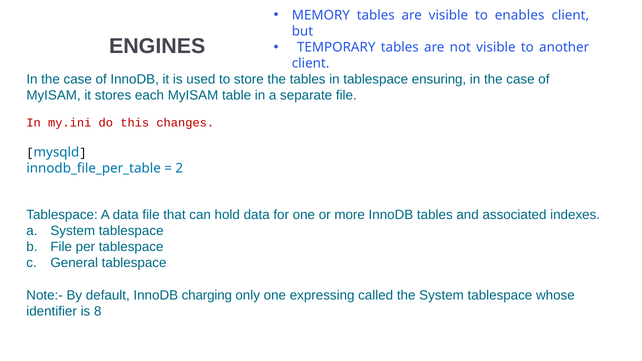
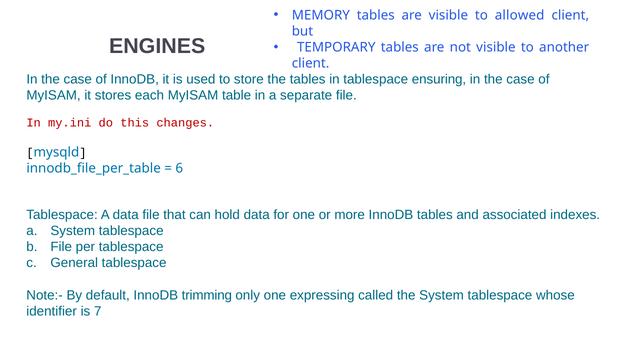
enables: enables -> allowed
2: 2 -> 6
charging: charging -> trimming
8: 8 -> 7
